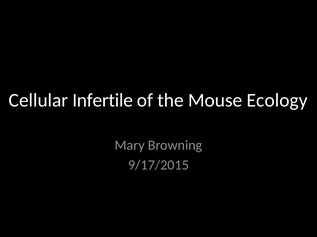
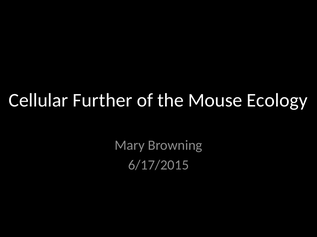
Infertile: Infertile -> Further
9/17/2015: 9/17/2015 -> 6/17/2015
